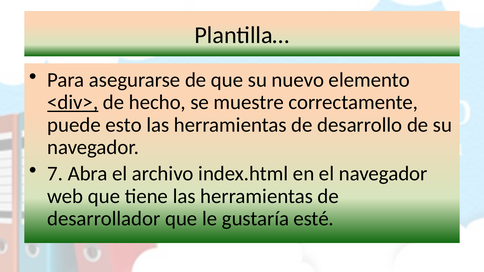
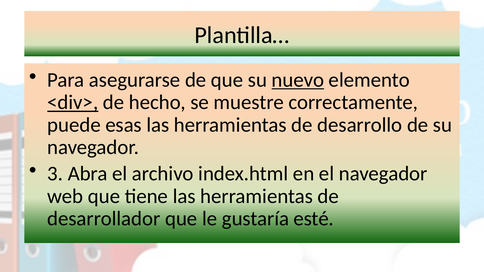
nuevo underline: none -> present
esto: esto -> esas
7: 7 -> 3
